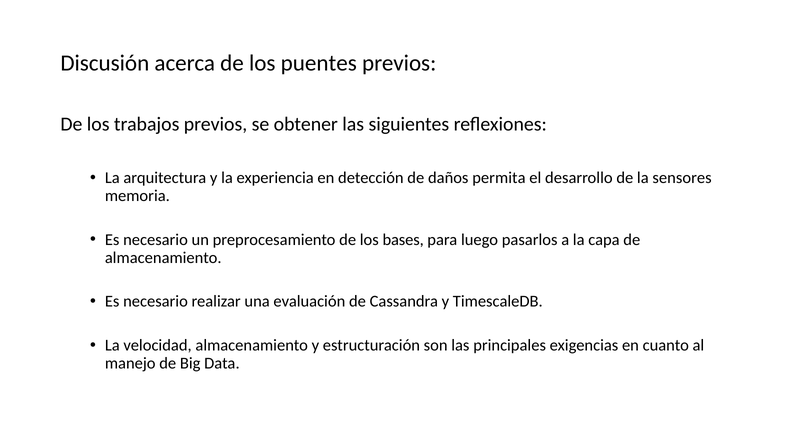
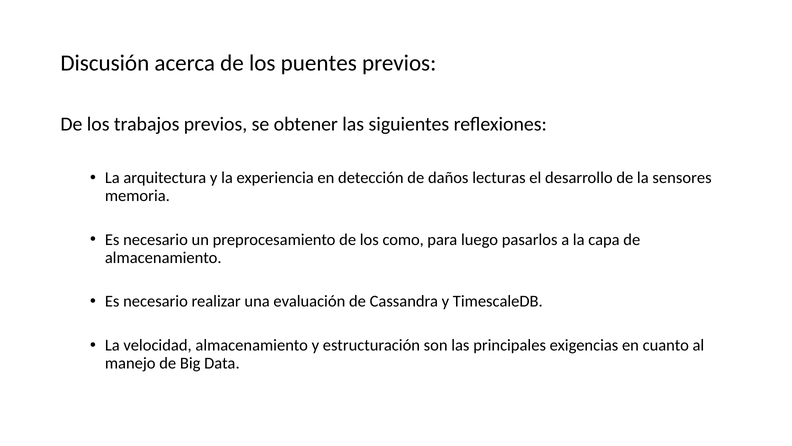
permita: permita -> lecturas
bases: bases -> como
